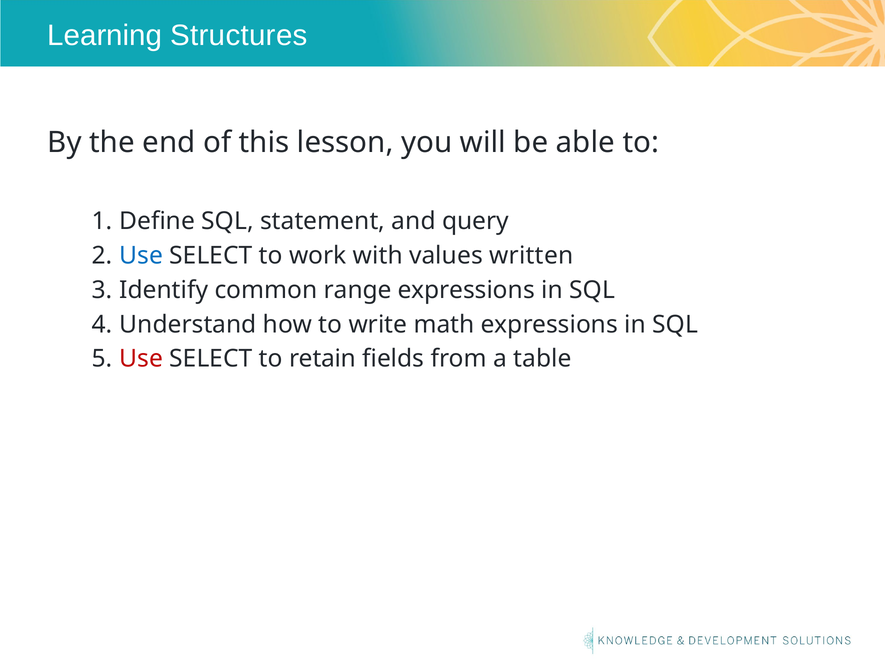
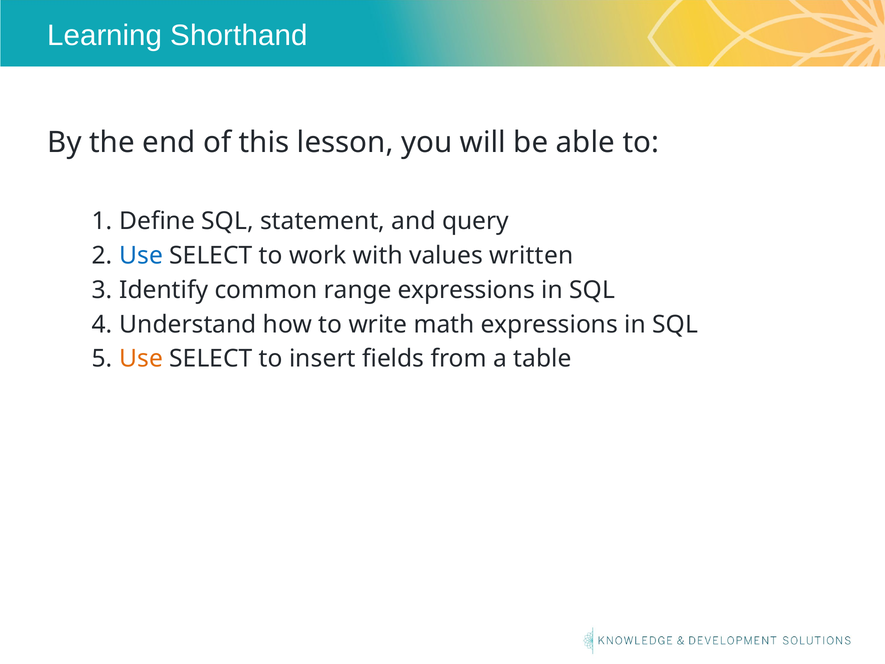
Structures: Structures -> Shorthand
Use at (141, 359) colour: red -> orange
retain: retain -> insert
